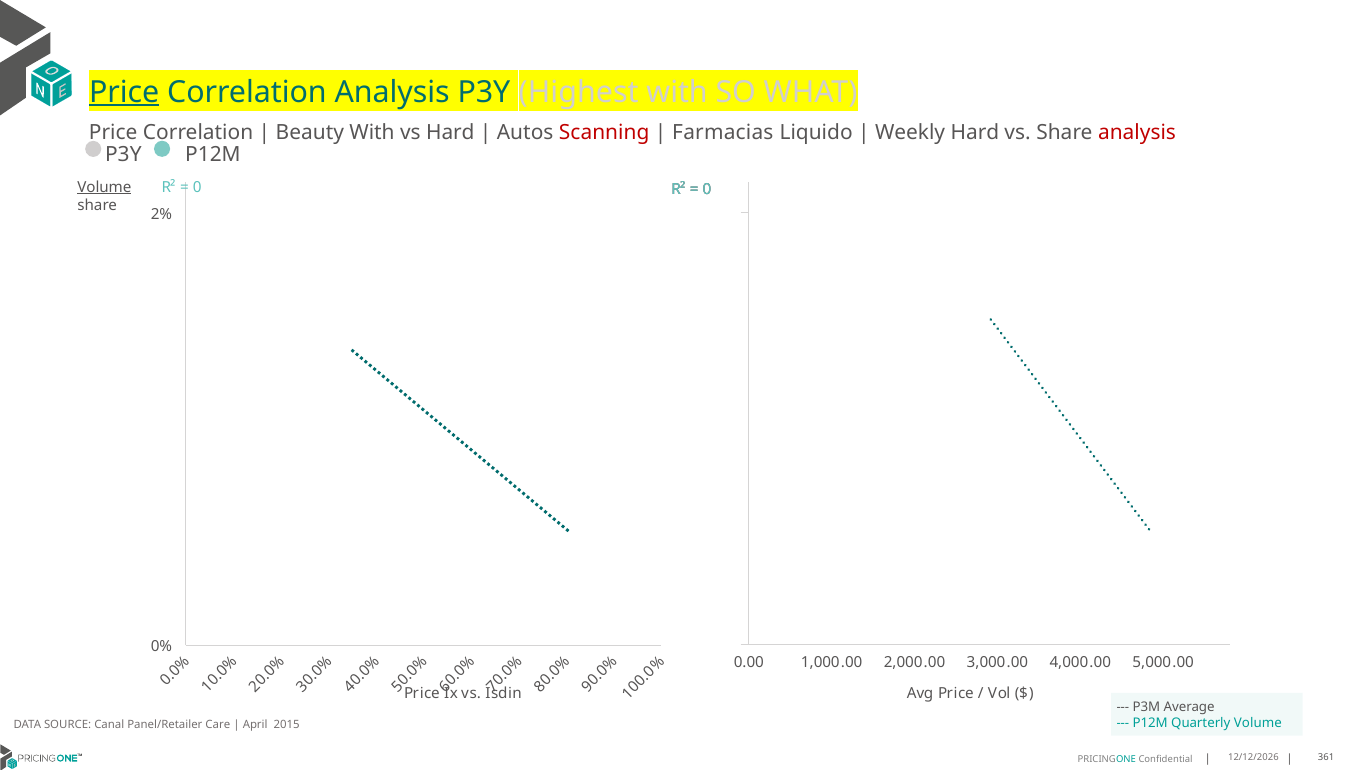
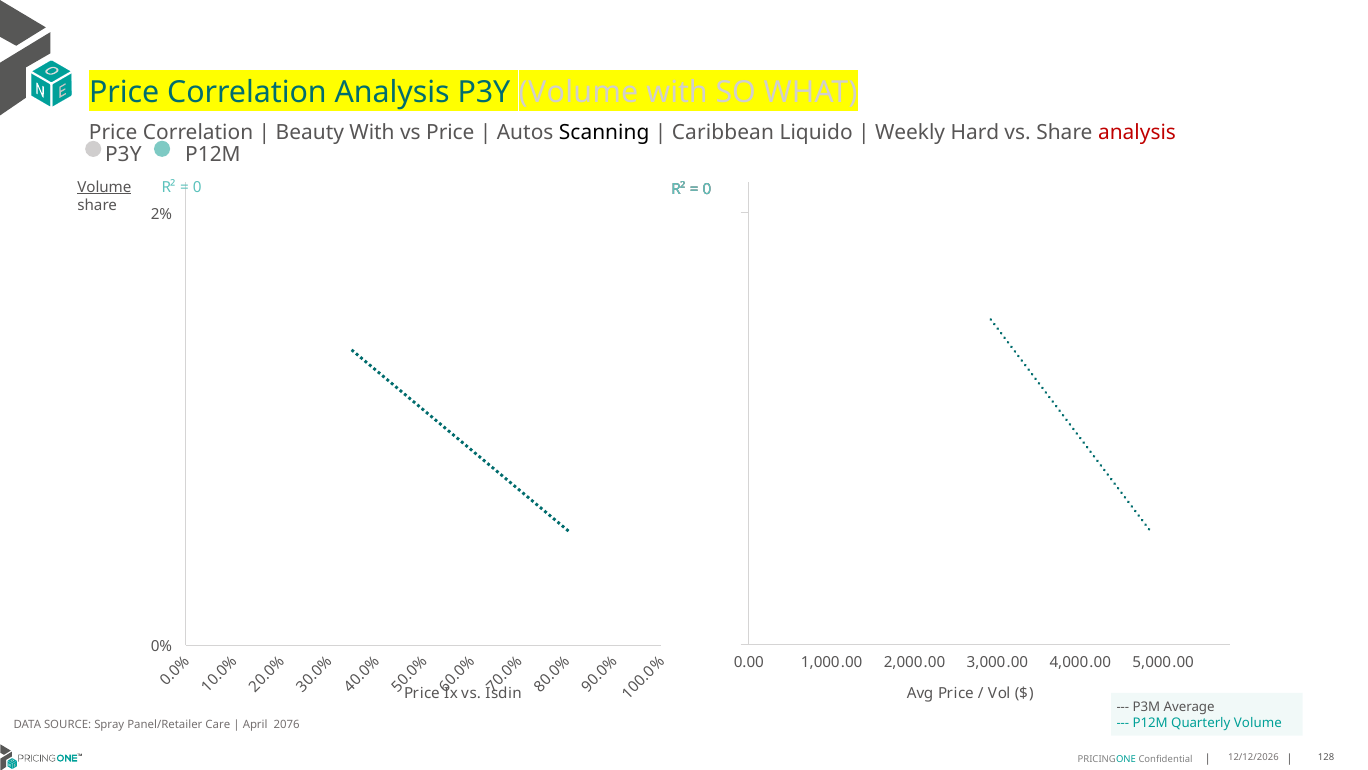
Price at (124, 92) underline: present -> none
P3Y Highest: Highest -> Volume
vs Hard: Hard -> Price
Scanning colour: red -> black
Farmacias: Farmacias -> Caribbean
Canal: Canal -> Spray
2015: 2015 -> 2076
361: 361 -> 128
